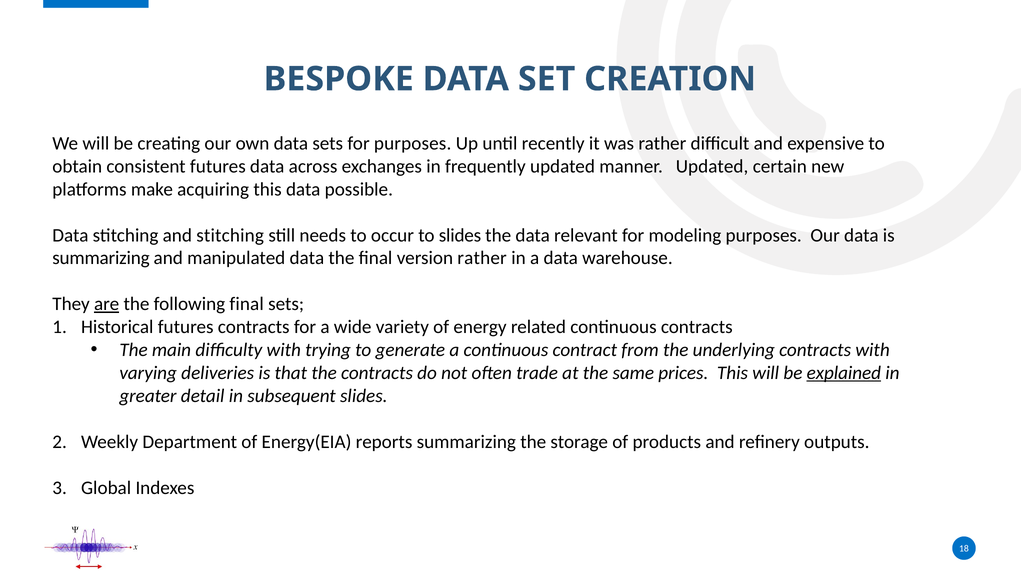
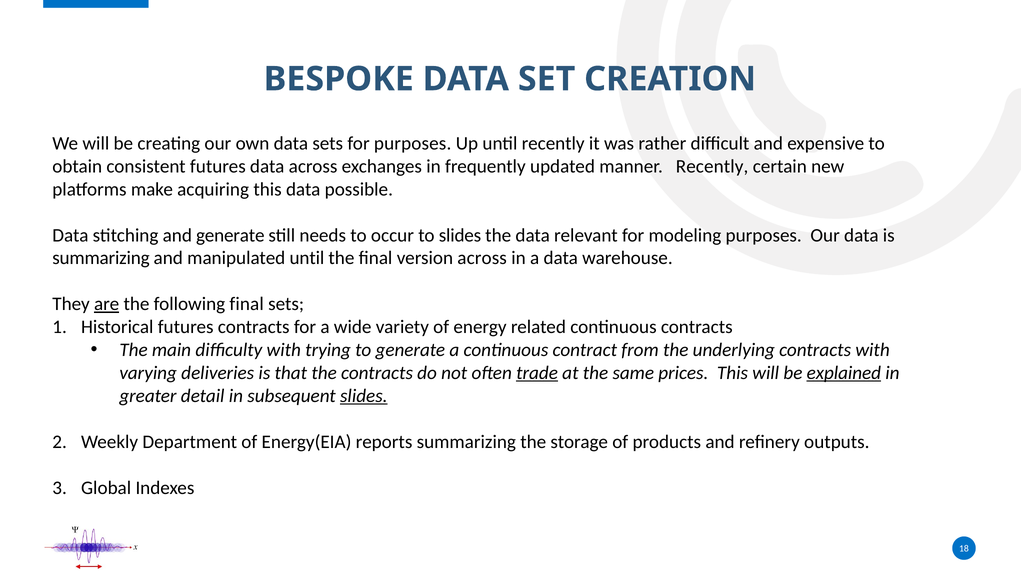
manner Updated: Updated -> Recently
and stitching: stitching -> generate
manipulated data: data -> until
version rather: rather -> across
trade underline: none -> present
slides at (364, 396) underline: none -> present
